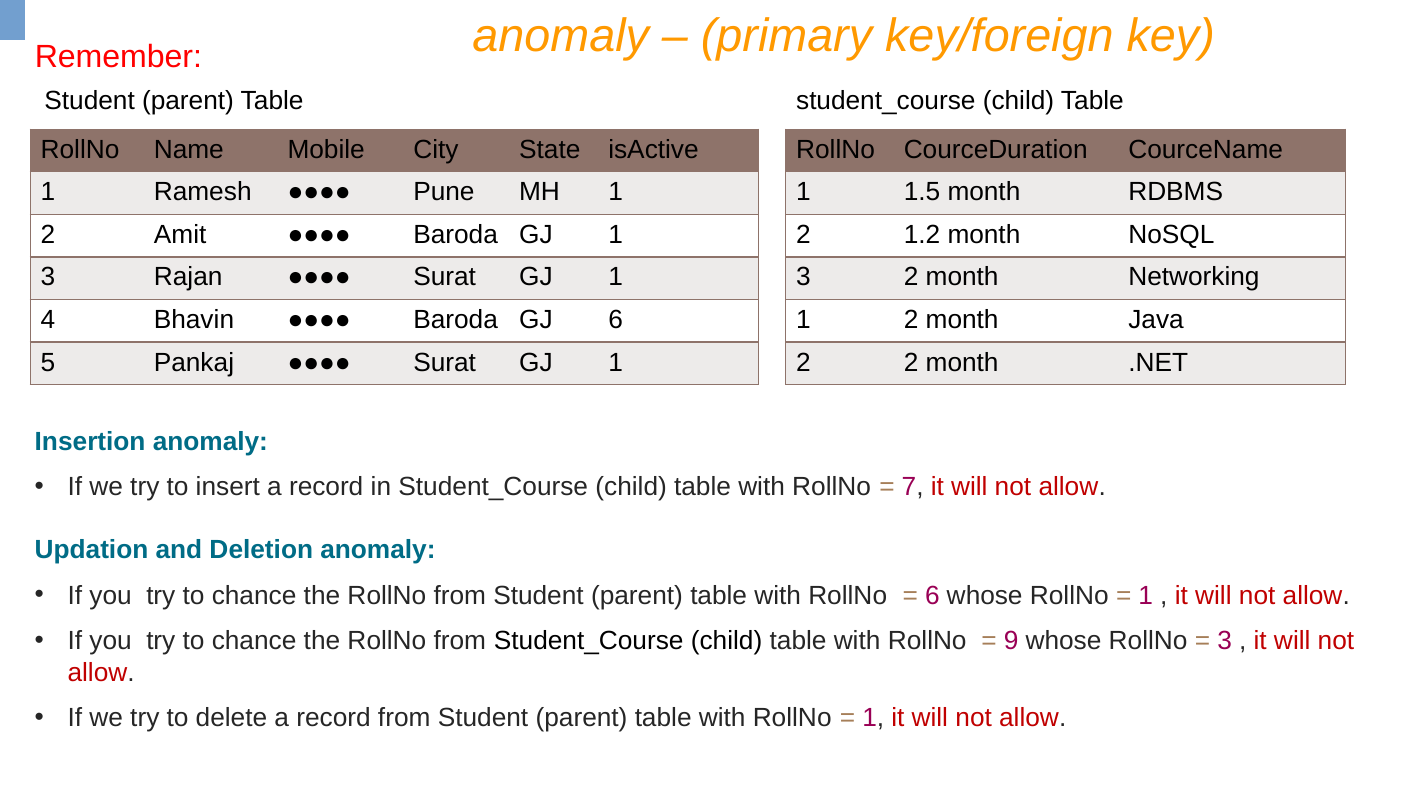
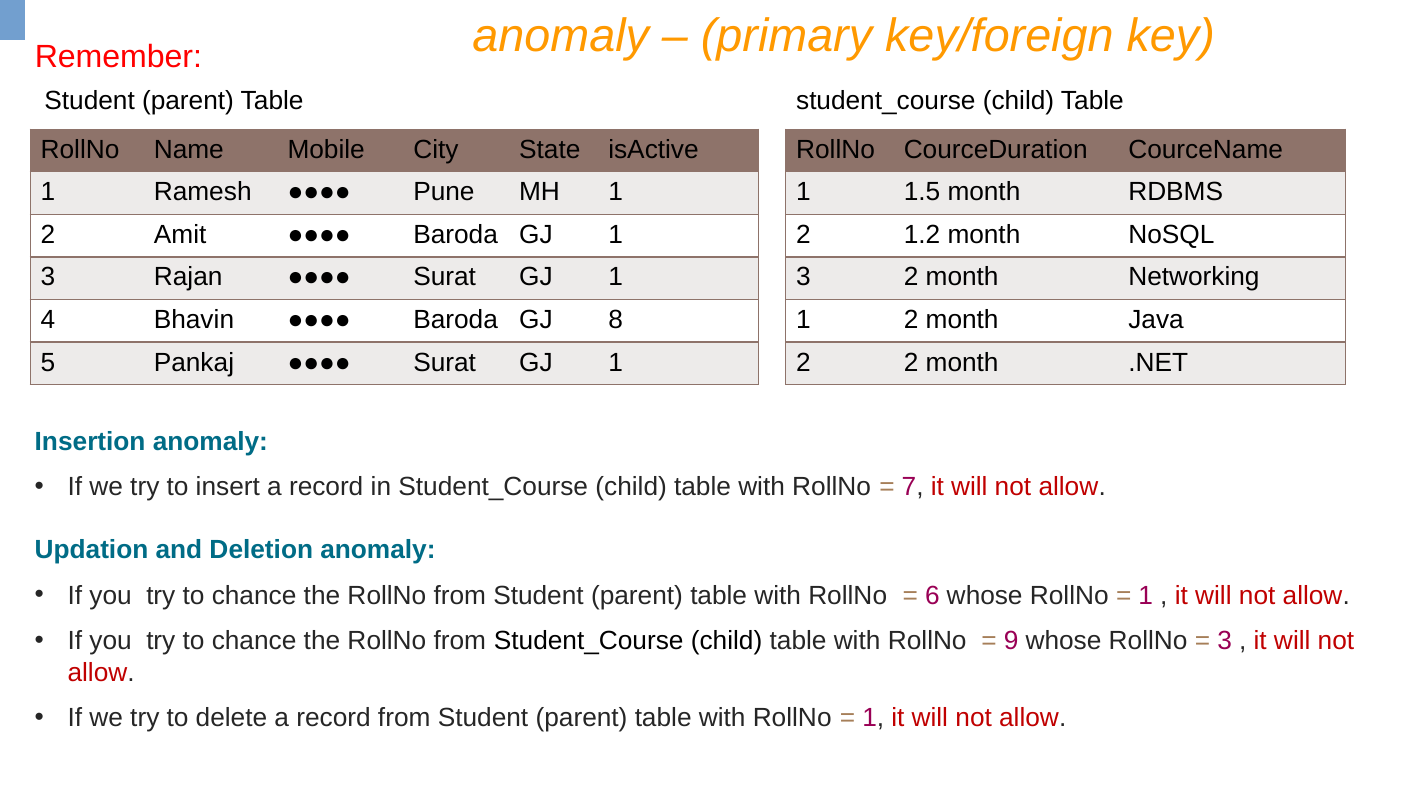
GJ 6: 6 -> 8
